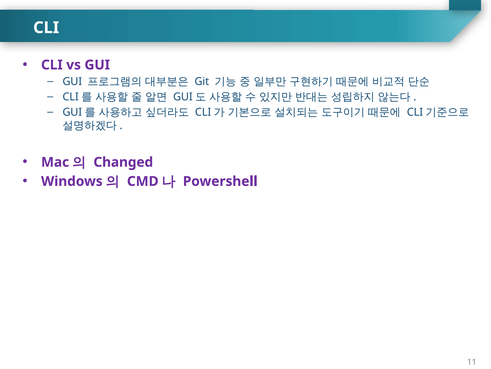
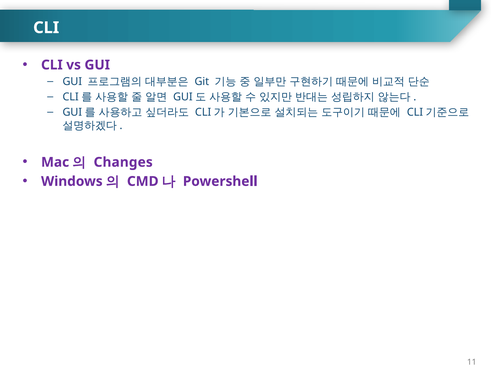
Changed: Changed -> Changes
